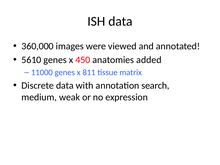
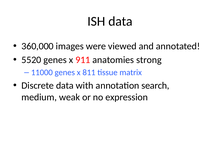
5610: 5610 -> 5520
450: 450 -> 911
added: added -> strong
